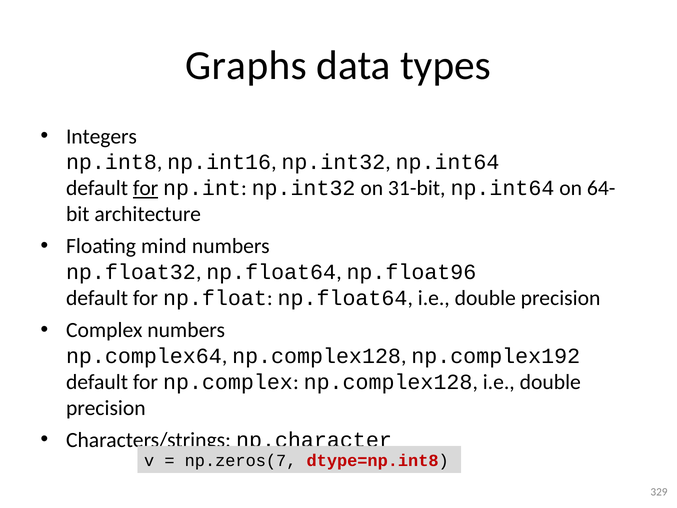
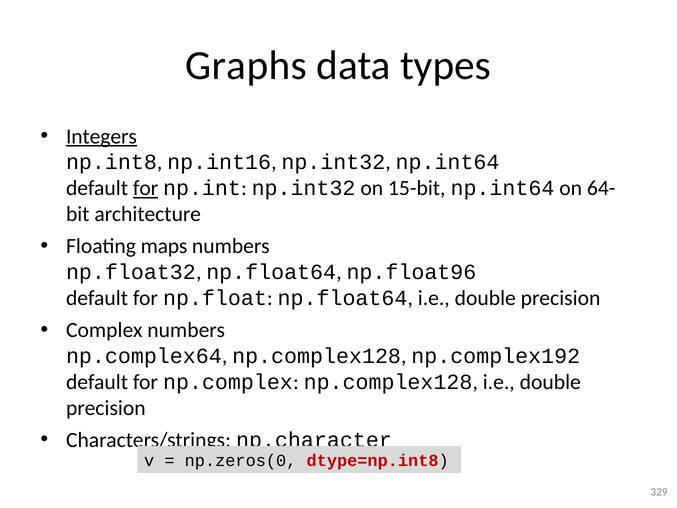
Integers underline: none -> present
31-bit: 31-bit -> 15-bit
mind: mind -> maps
np.zeros(7: np.zeros(7 -> np.zeros(0
